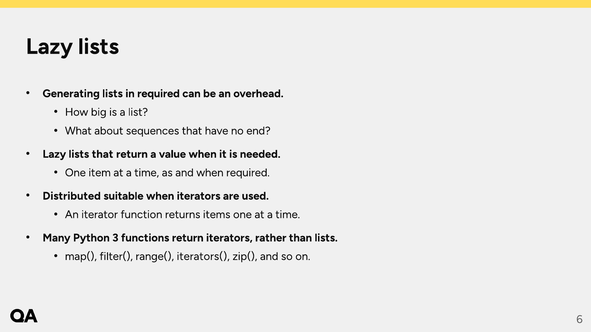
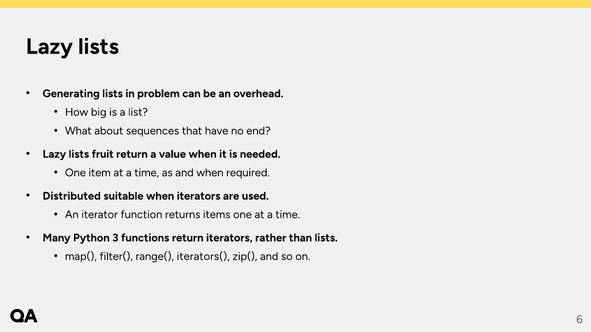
in required: required -> problem
lists that: that -> fruit
